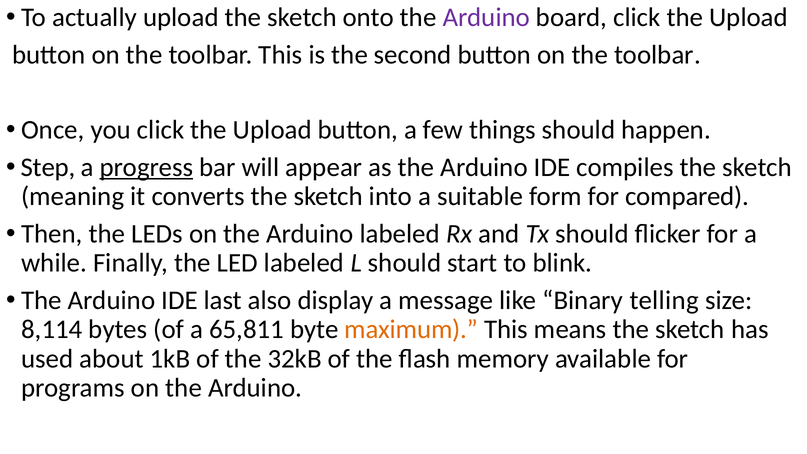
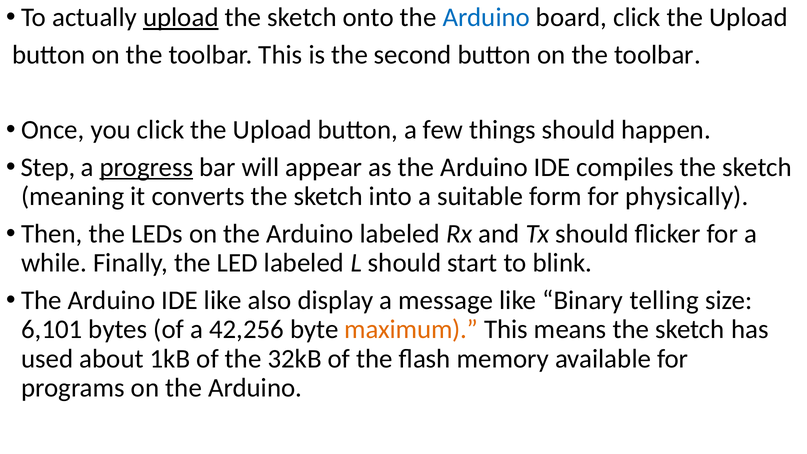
upload at (181, 17) underline: none -> present
Arduino at (486, 17) colour: purple -> blue
compared: compared -> physically
IDE last: last -> like
8,114: 8,114 -> 6,101
65,811: 65,811 -> 42,256
